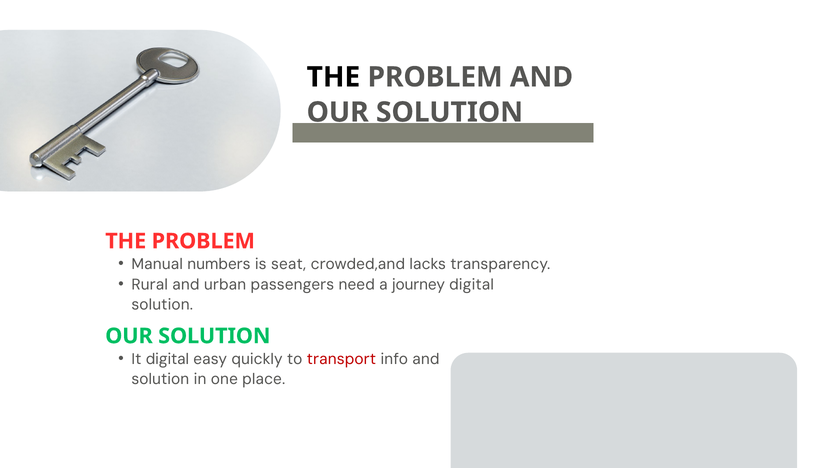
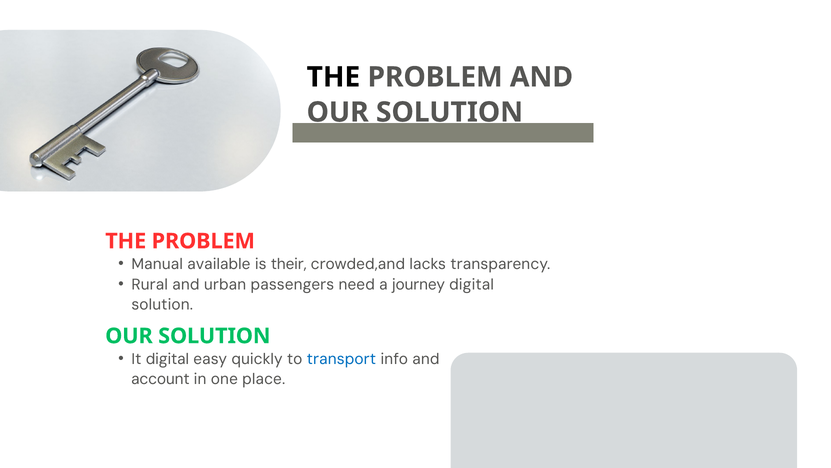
numbers: numbers -> available
seat: seat -> their
transport colour: red -> blue
solution at (160, 379): solution -> account
